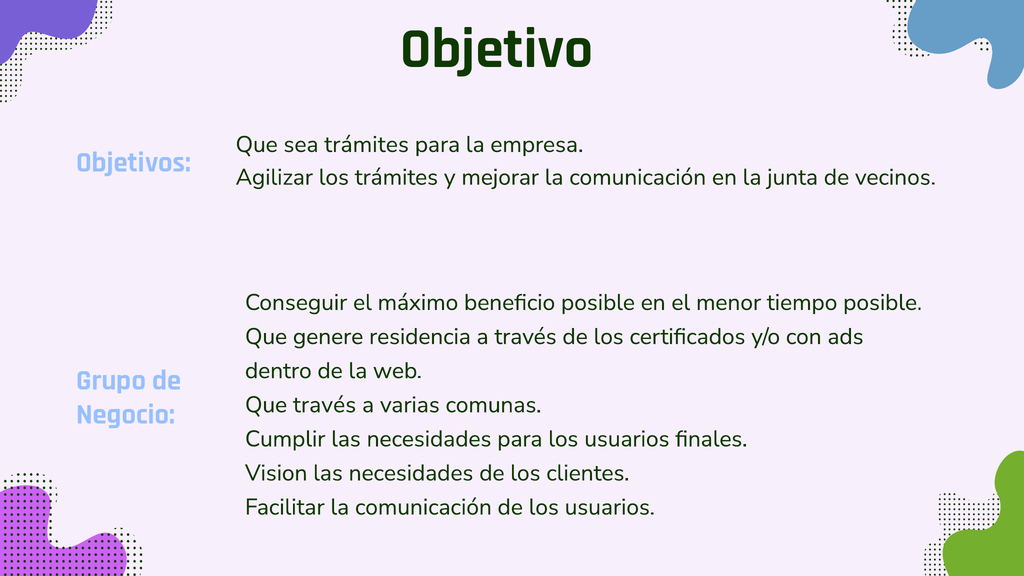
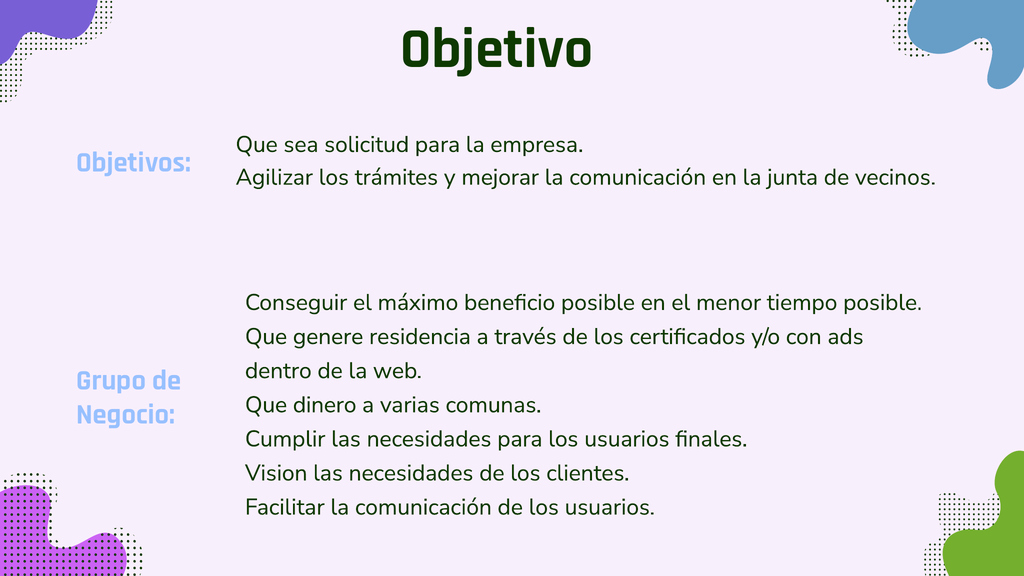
sea trámites: trámites -> solicitud
Que través: través -> dinero
